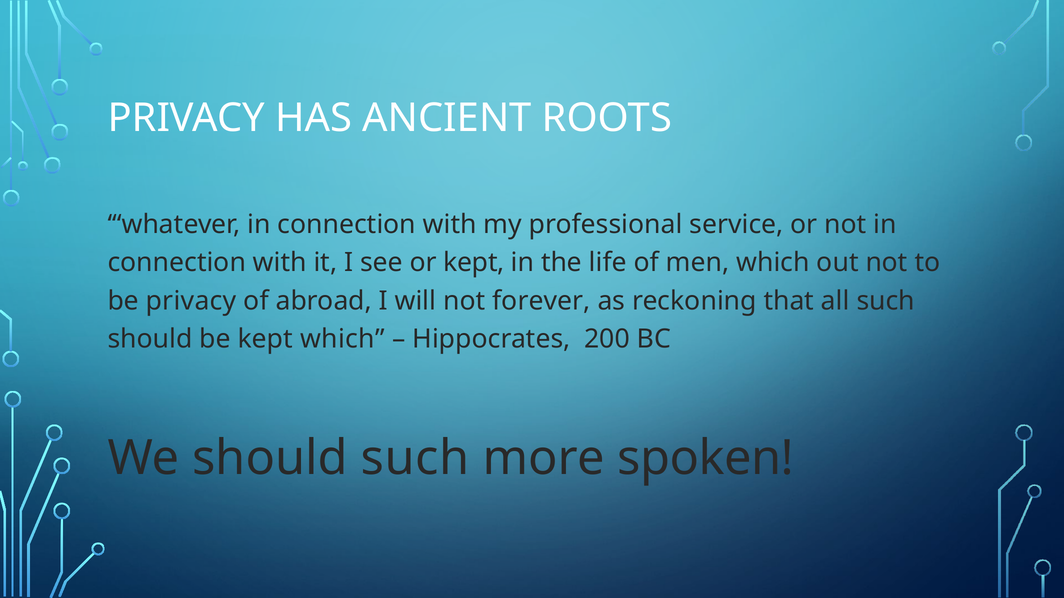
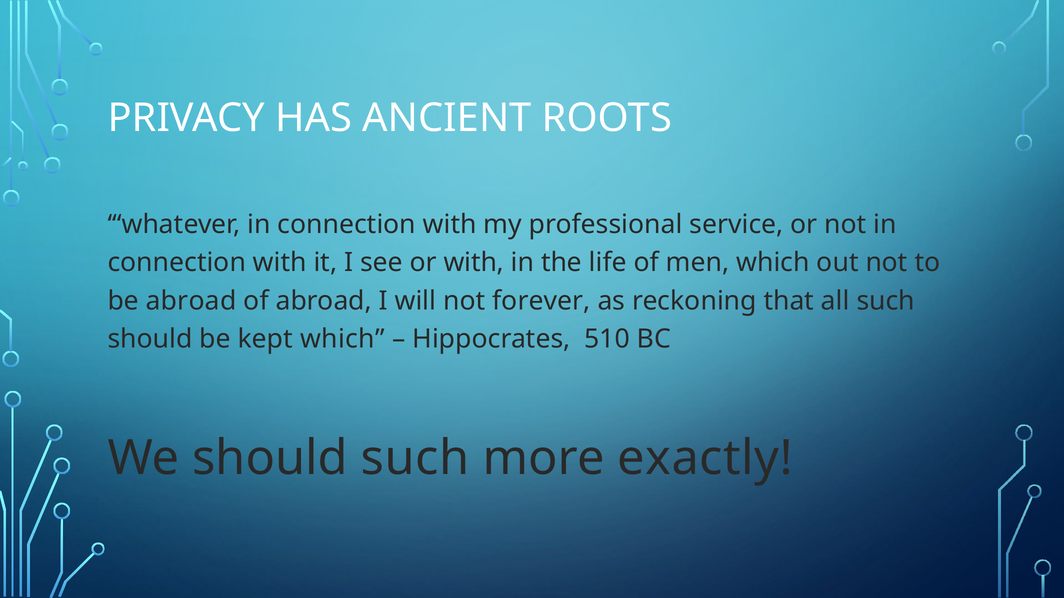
or kept: kept -> with
be privacy: privacy -> abroad
200: 200 -> 510
spoken: spoken -> exactly
